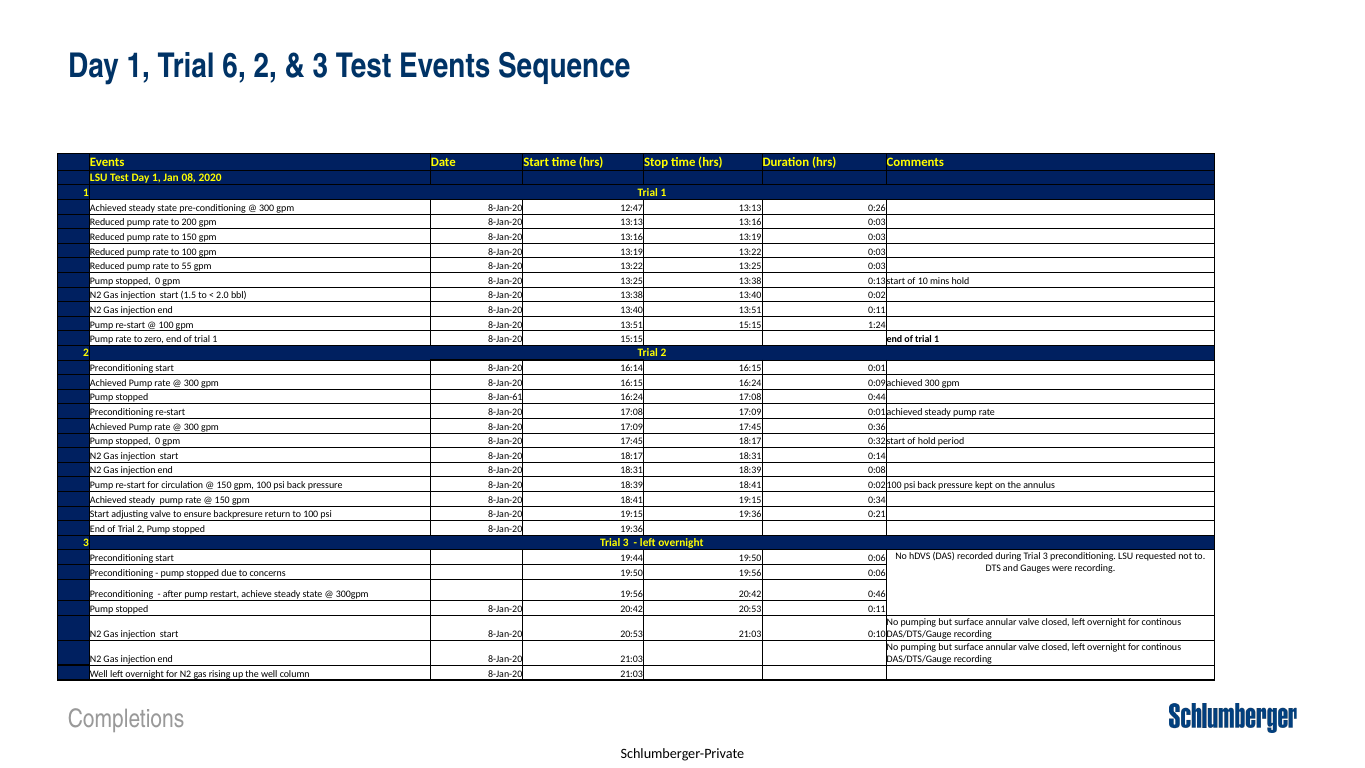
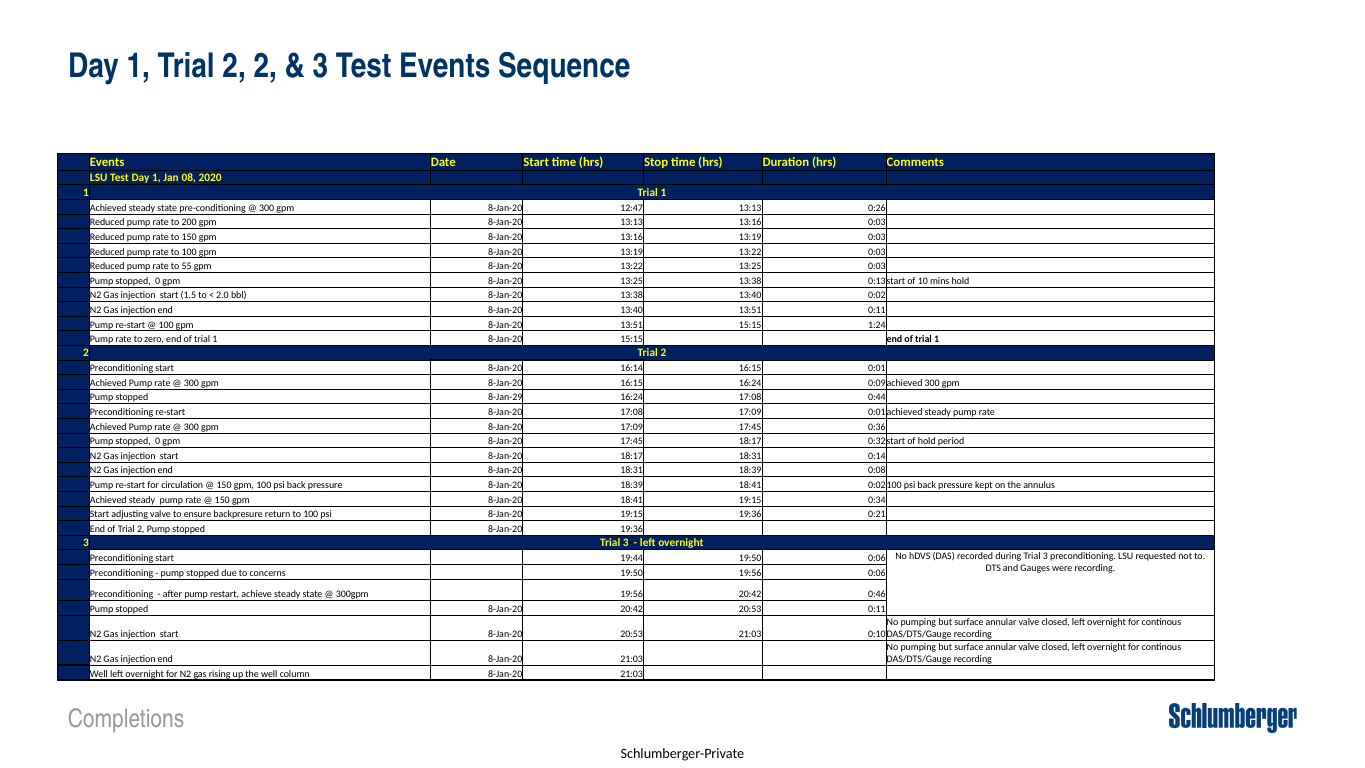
1 Trial 6: 6 -> 2
8-Jan-61: 8-Jan-61 -> 8-Jan-29
